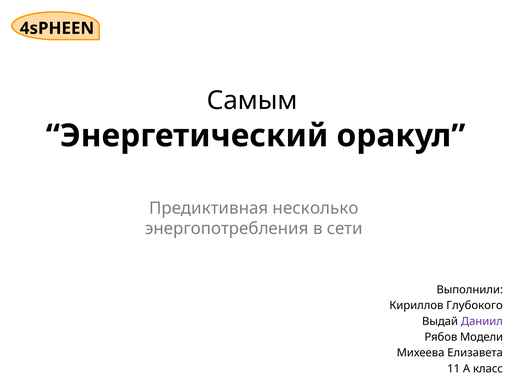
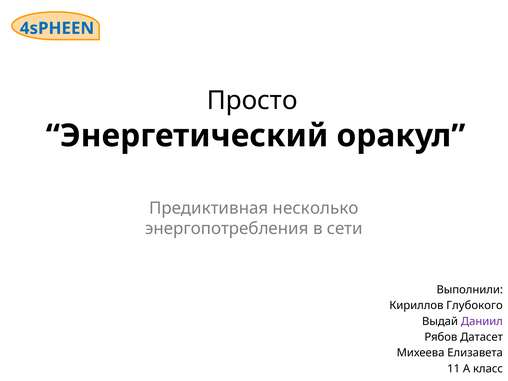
4sPHEEN colour: black -> blue
Самым: Самым -> Просто
Модели: Модели -> Датасет
